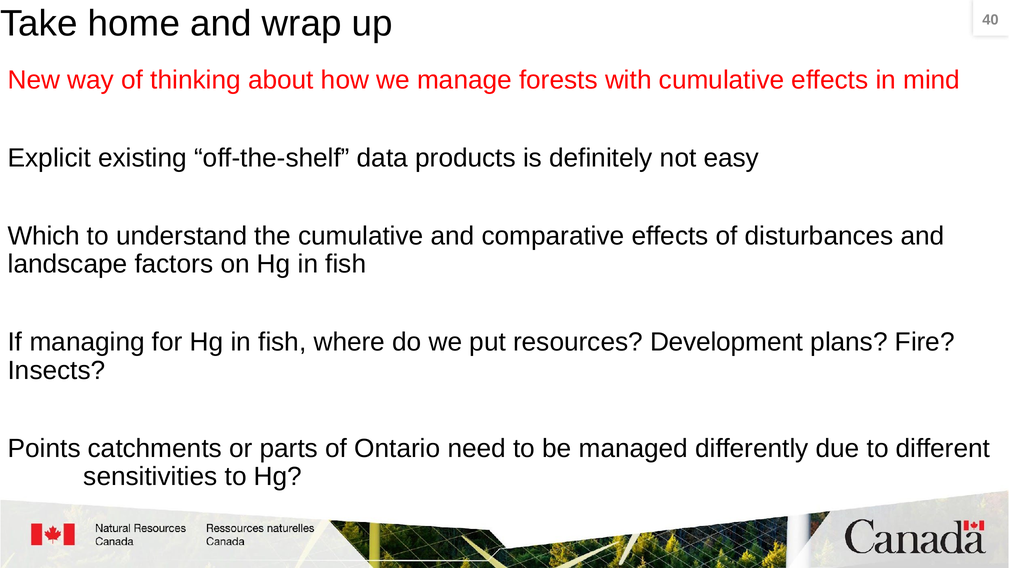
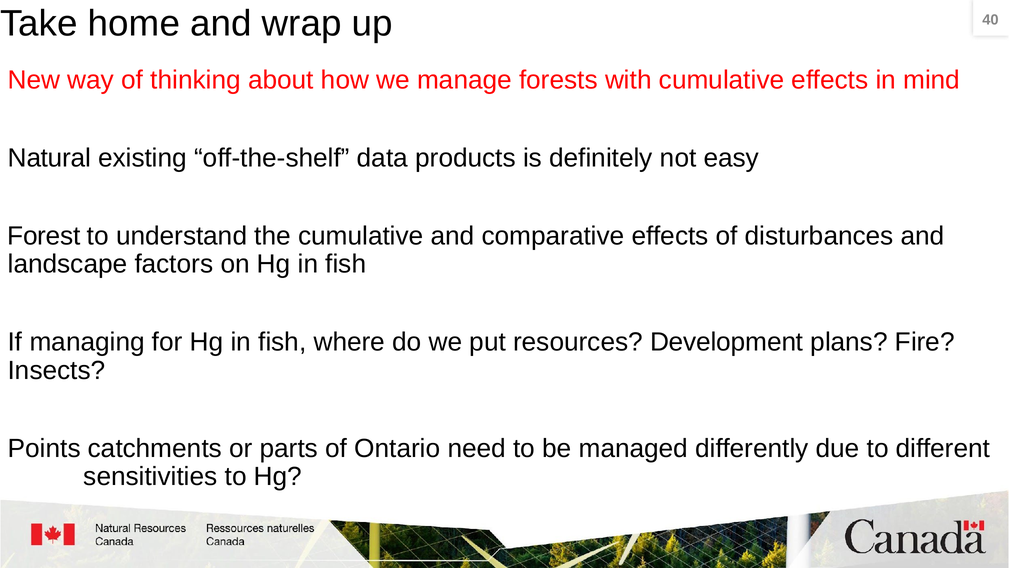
Explicit: Explicit -> Natural
Which: Which -> Forest
